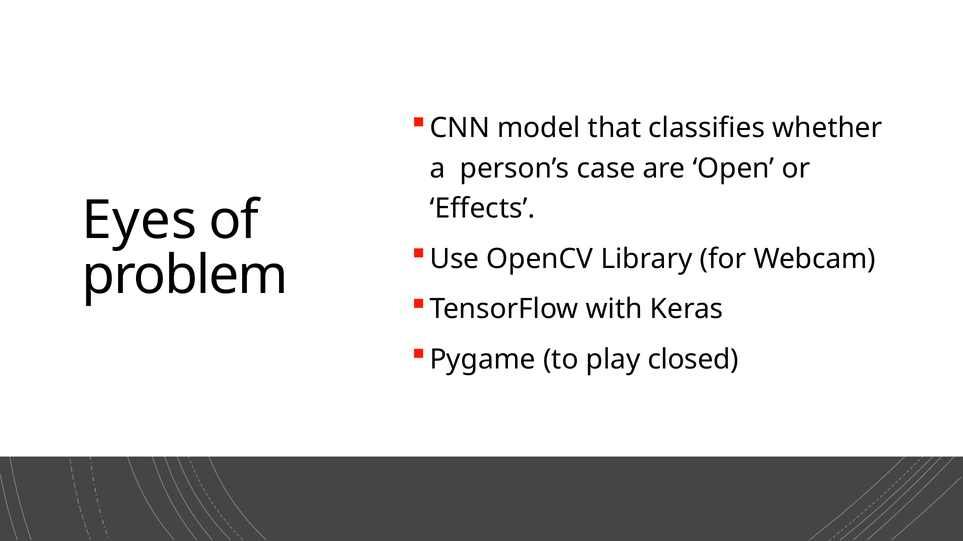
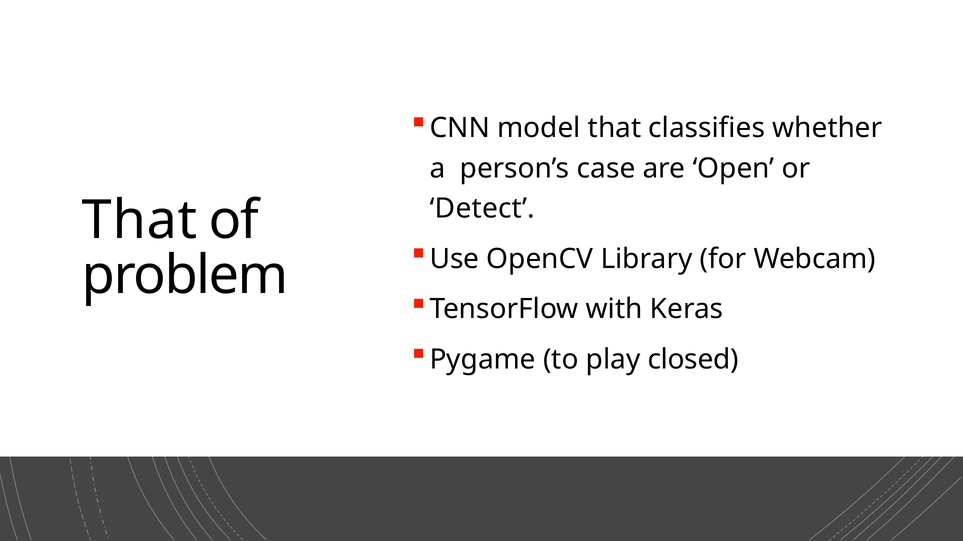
Effects: Effects -> Detect
Eyes at (140, 221): Eyes -> That
